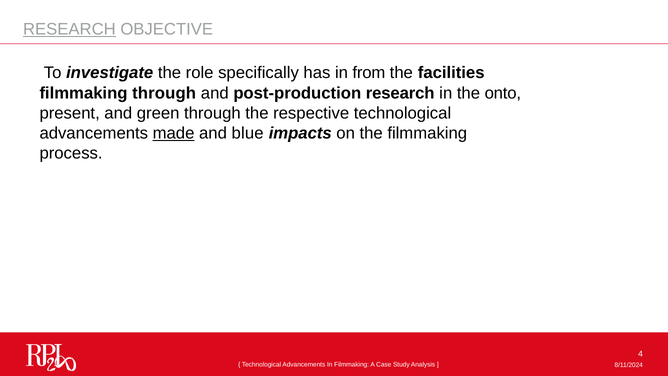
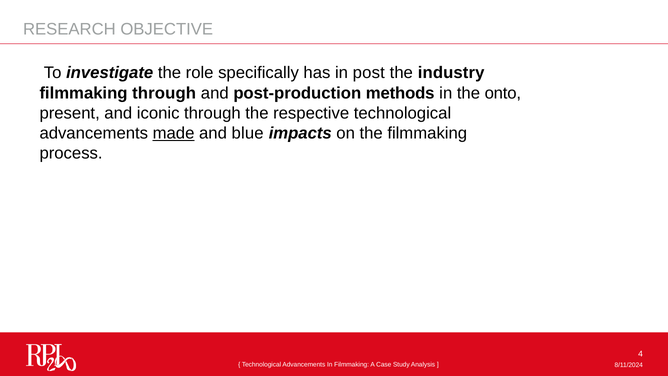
RESEARCH at (69, 29) underline: present -> none
from: from -> post
facilities: facilities -> industry
post-production research: research -> methods
green: green -> iconic
